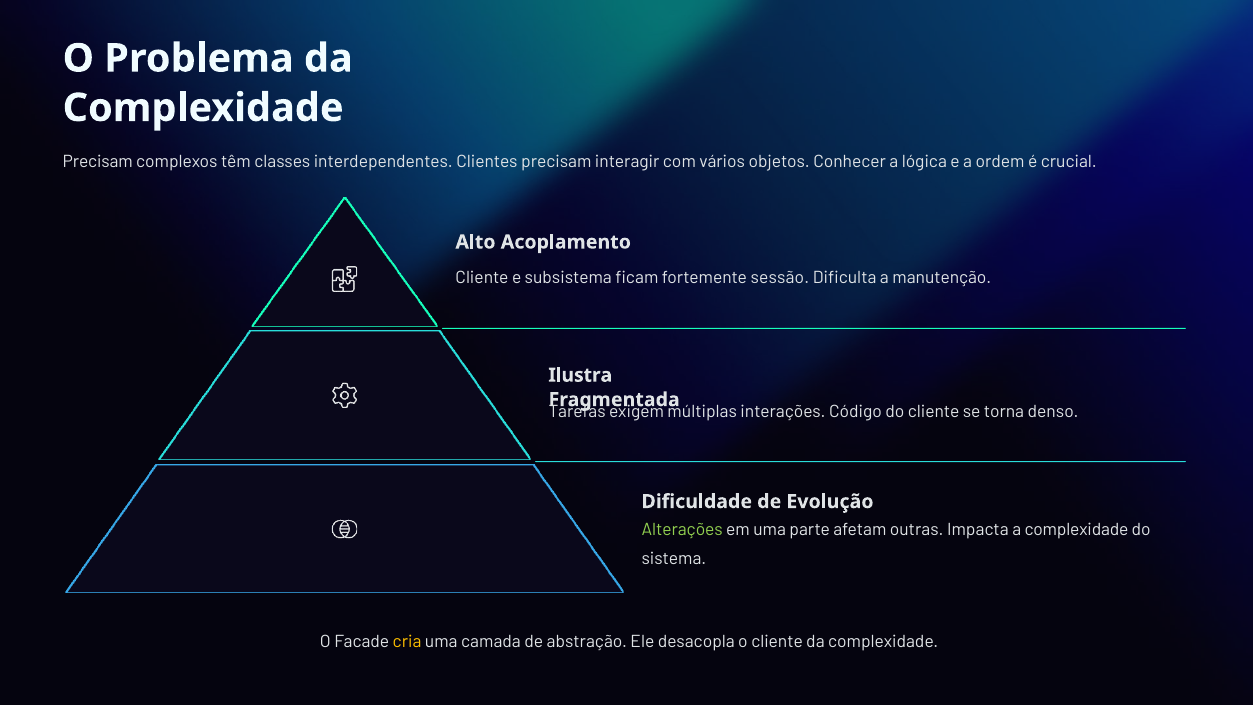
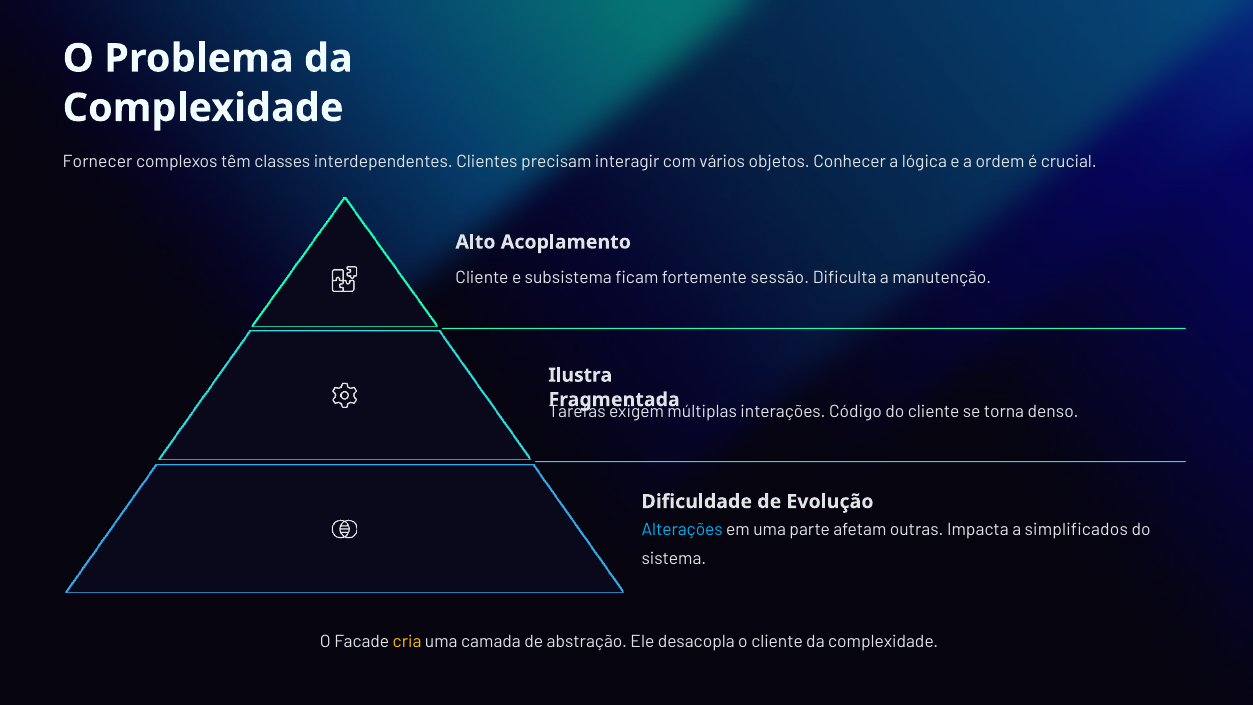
Precisam at (98, 161): Precisam -> Fornecer
Alterações colour: light green -> light blue
a complexidade: complexidade -> simplificados
